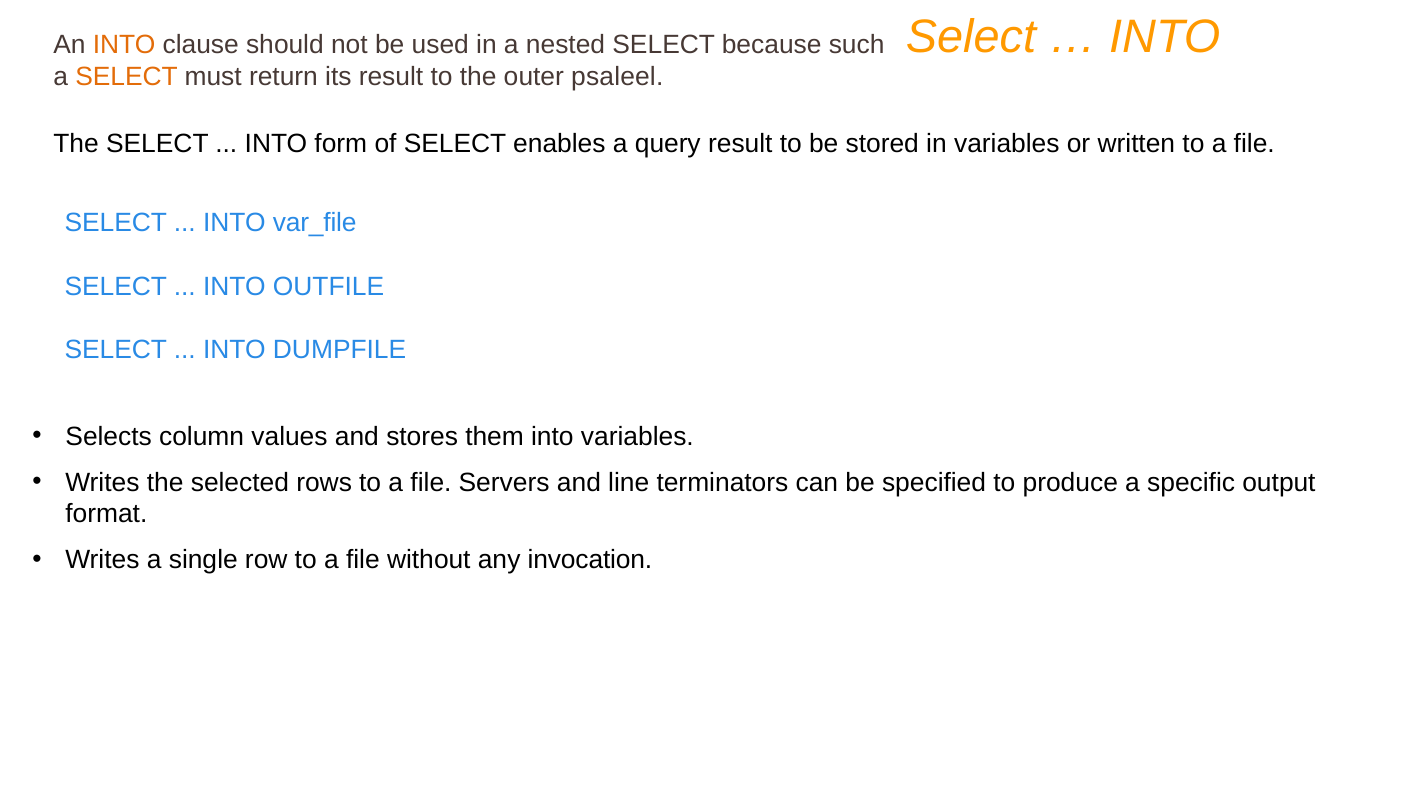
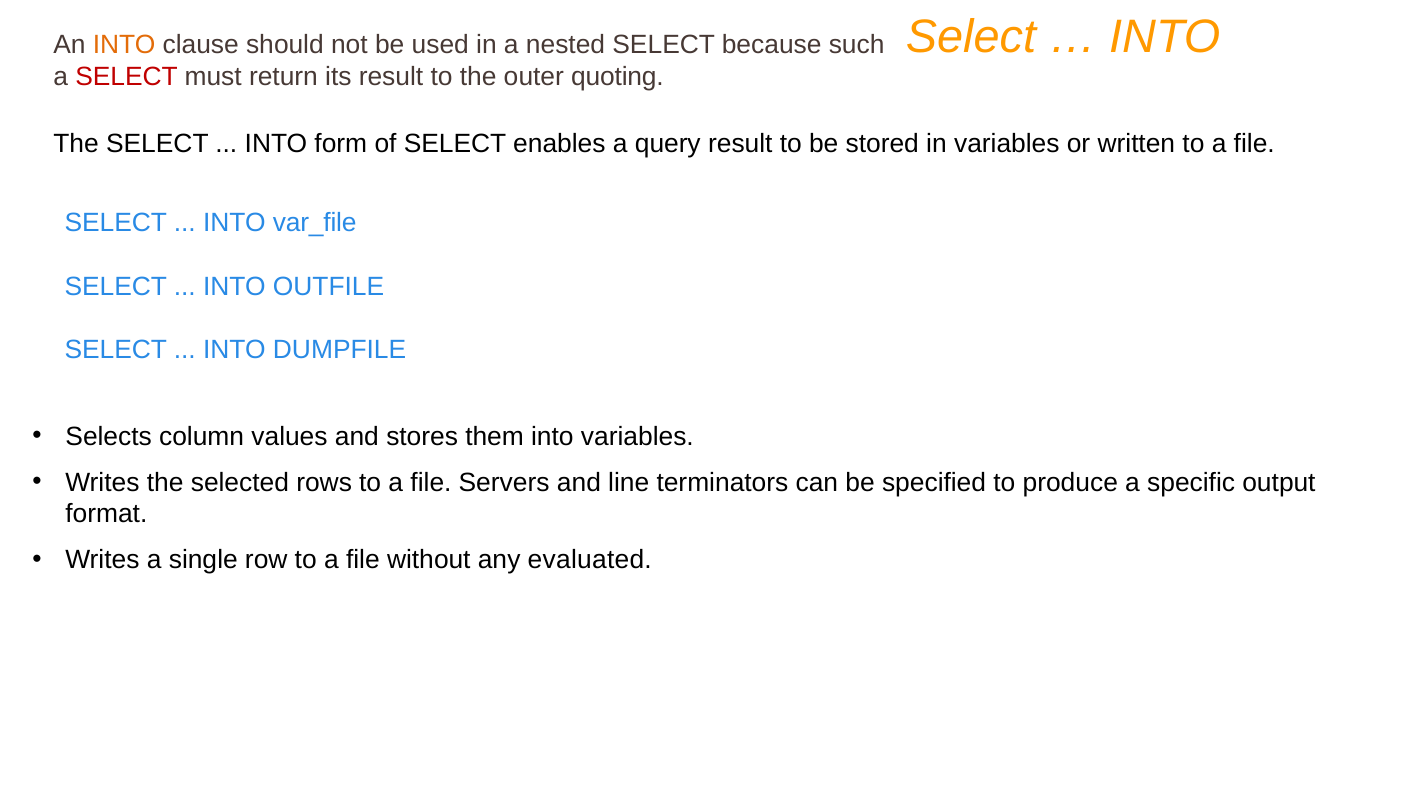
SELECT at (127, 77) colour: orange -> red
psaleel: psaleel -> quoting
invocation: invocation -> evaluated
